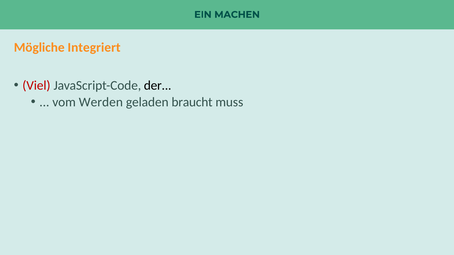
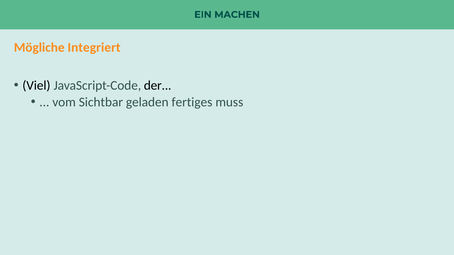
Viel colour: red -> black
Werden: Werden -> Sichtbar
braucht: braucht -> fertiges
